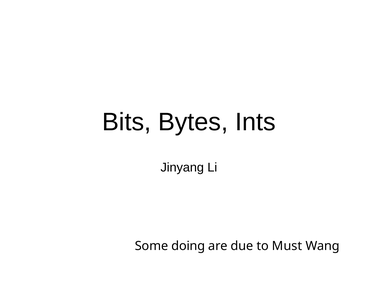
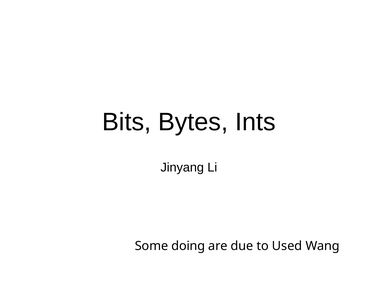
Must: Must -> Used
